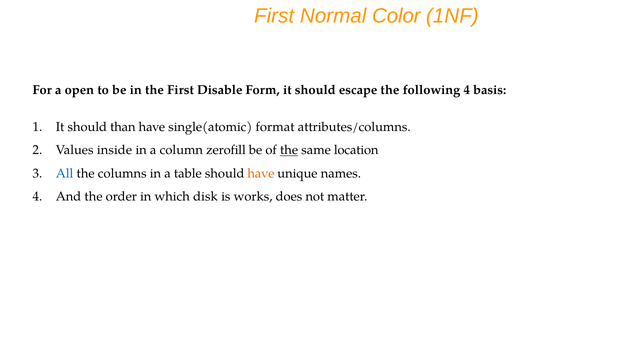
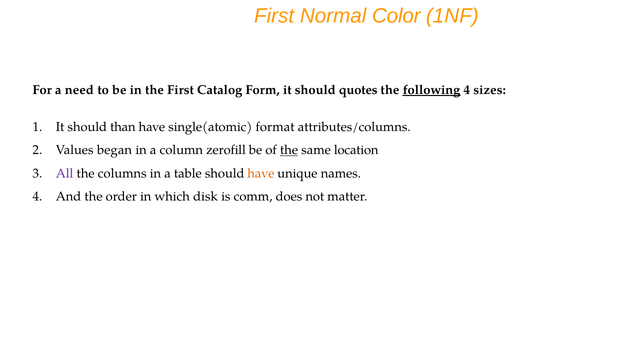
open: open -> need
Disable: Disable -> Catalog
escape: escape -> quotes
following underline: none -> present
basis: basis -> sizes
inside: inside -> began
All colour: blue -> purple
works: works -> comm
